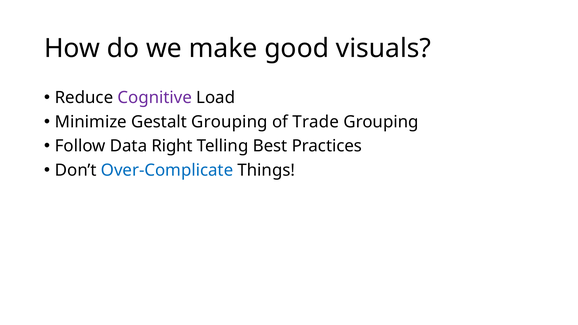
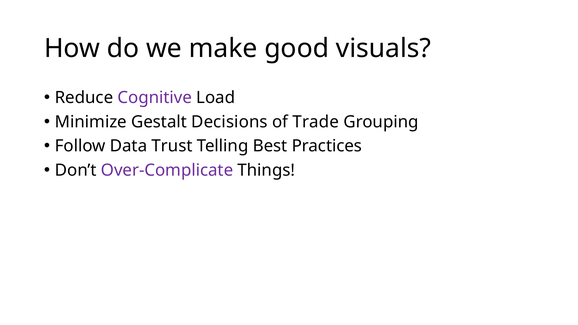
Gestalt Grouping: Grouping -> Decisions
Right: Right -> Trust
Over-Complicate colour: blue -> purple
